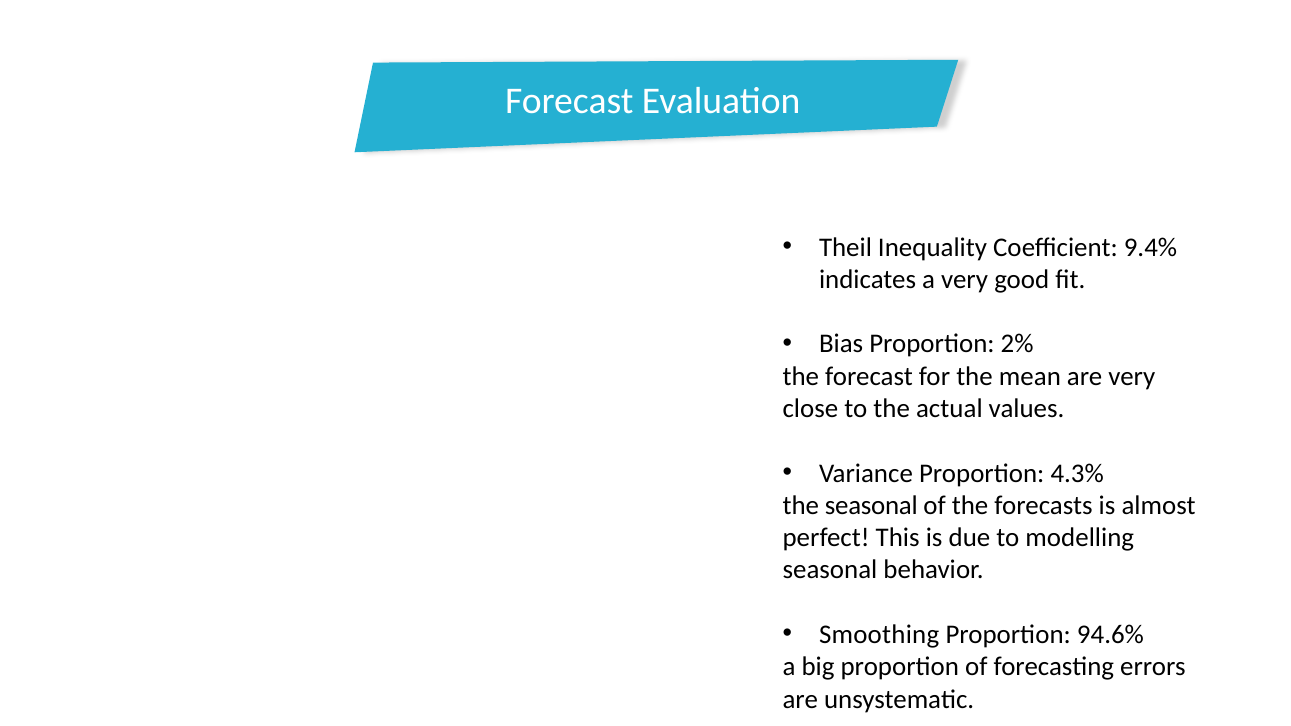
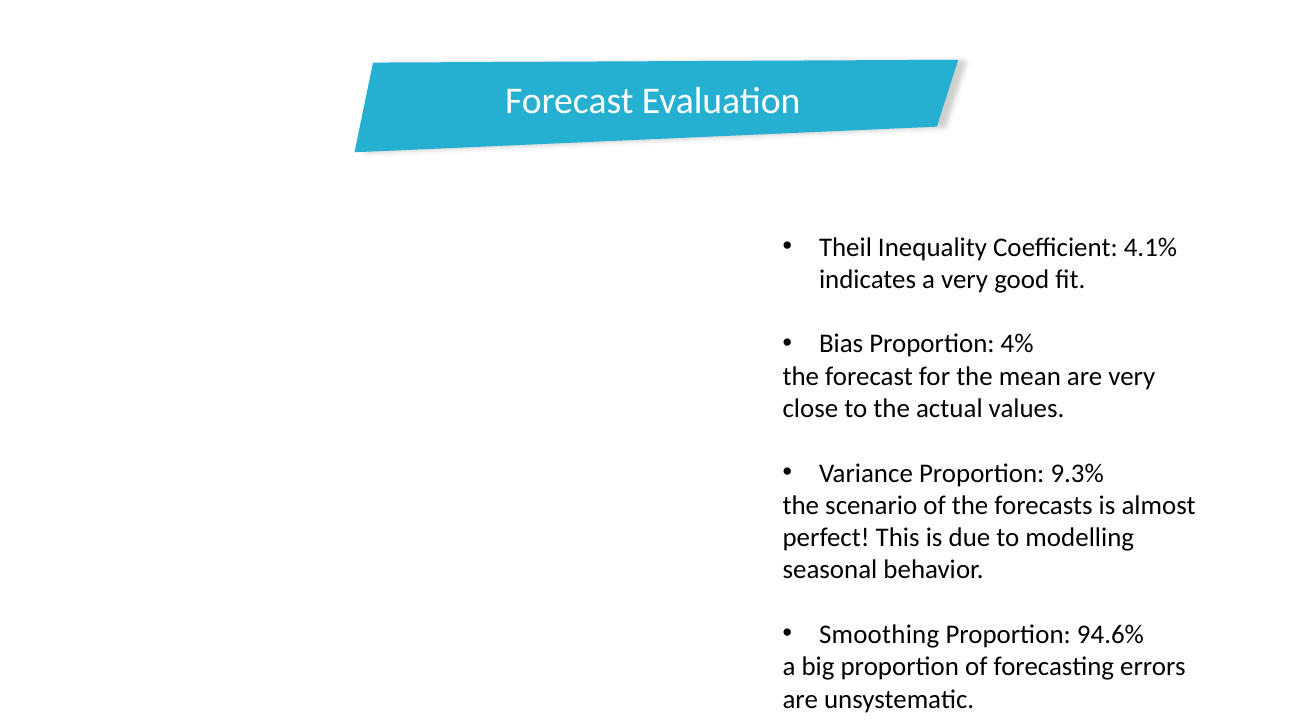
9.4%: 9.4% -> 4.1%
2%: 2% -> 4%
4.3%: 4.3% -> 9.3%
the seasonal: seasonal -> scenario
